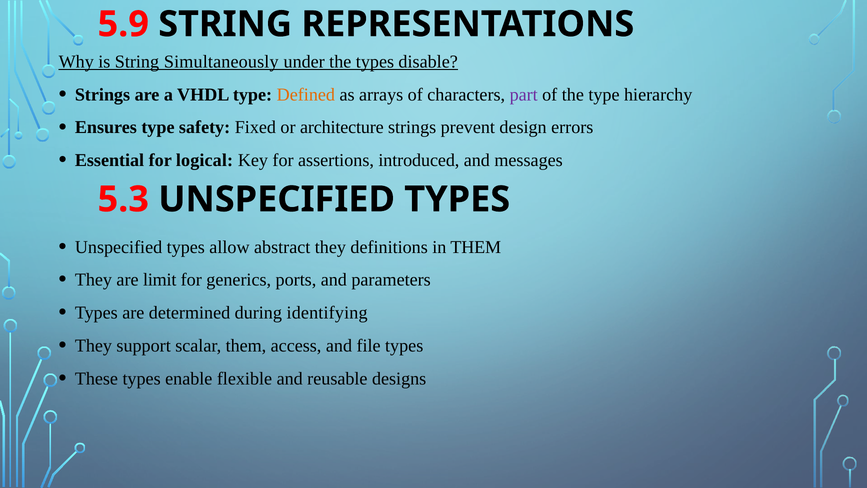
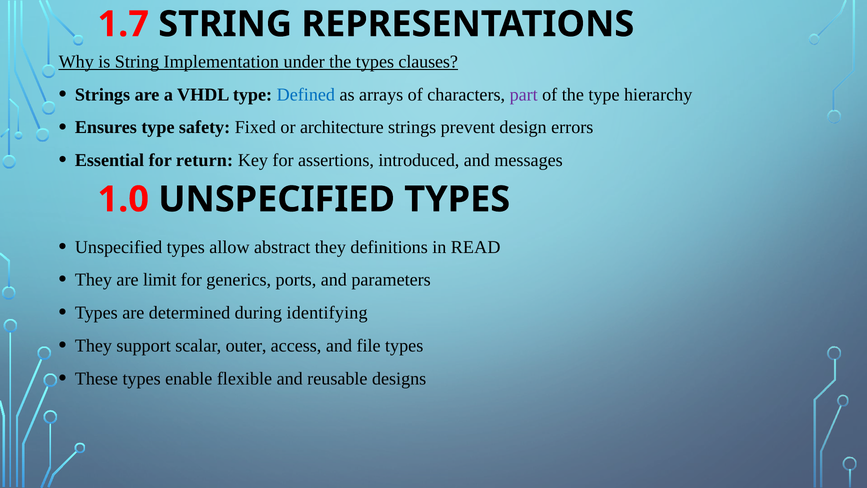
5.9: 5.9 -> 1.7
Simultaneously: Simultaneously -> Implementation
disable: disable -> clauses
Defined colour: orange -> blue
logical: logical -> return
5.3: 5.3 -> 1.0
in THEM: THEM -> READ
scalar them: them -> outer
